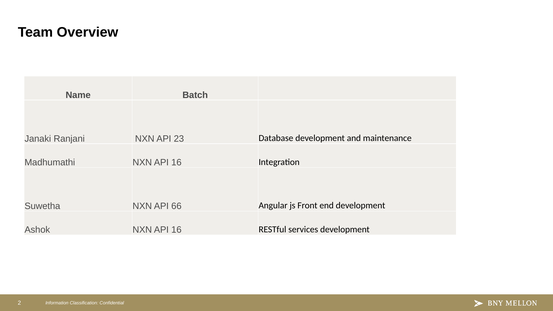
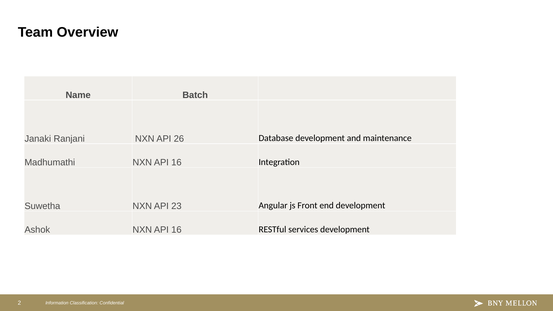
23: 23 -> 26
66: 66 -> 23
